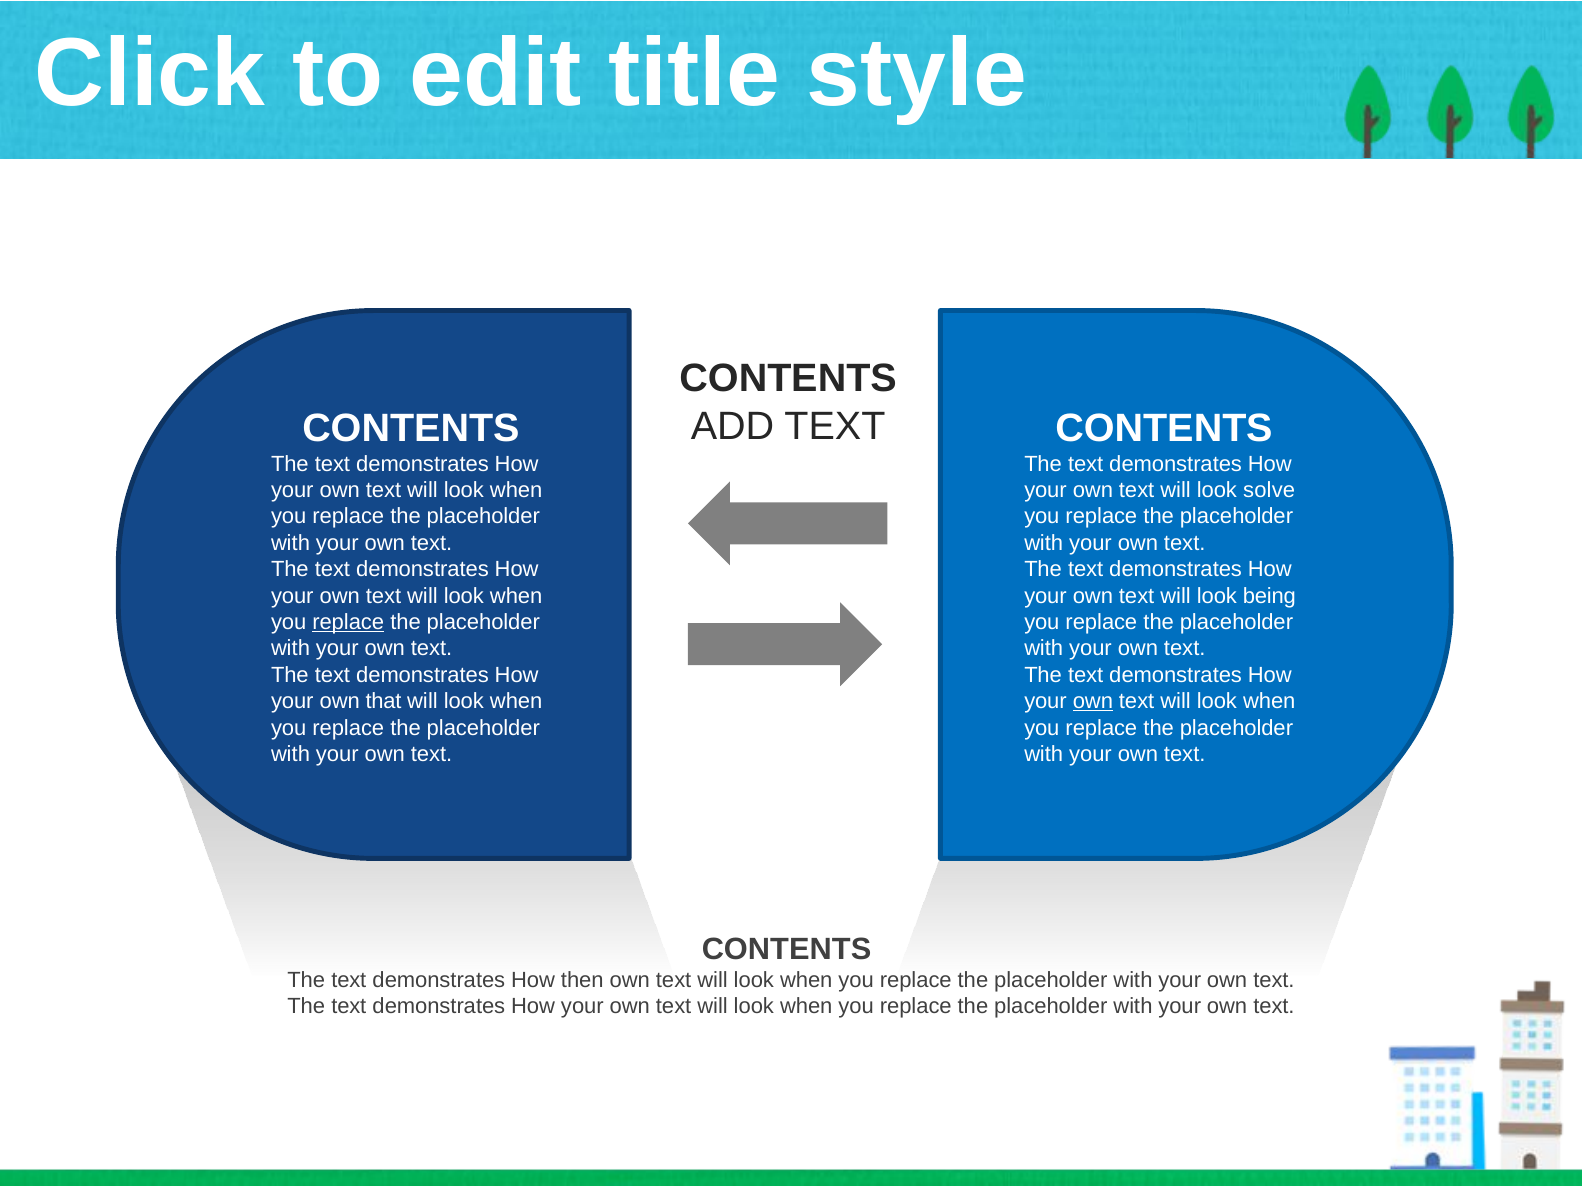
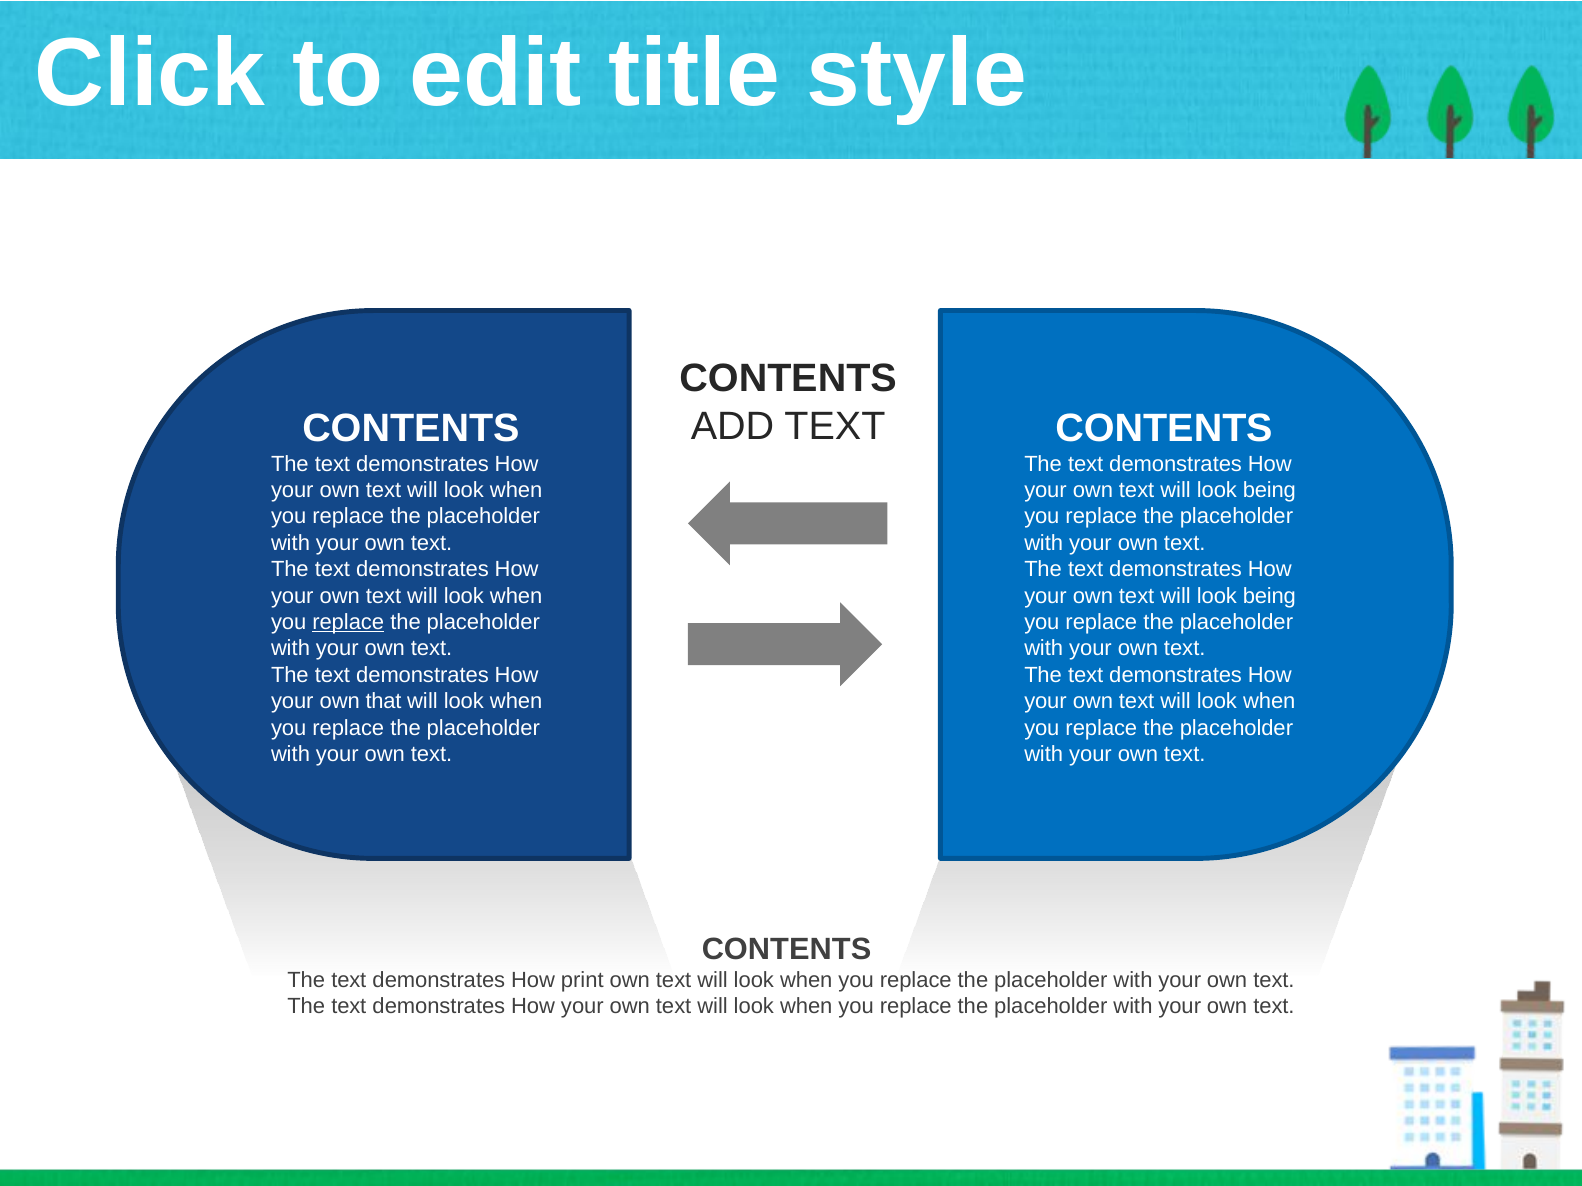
solve at (1269, 490): solve -> being
own at (1093, 702) underline: present -> none
then: then -> print
